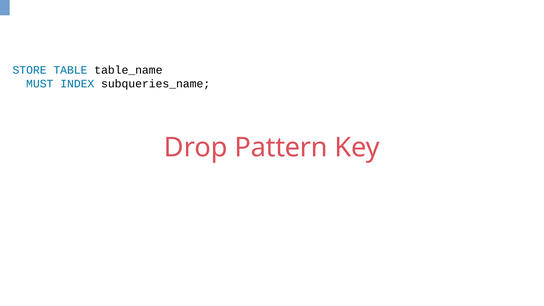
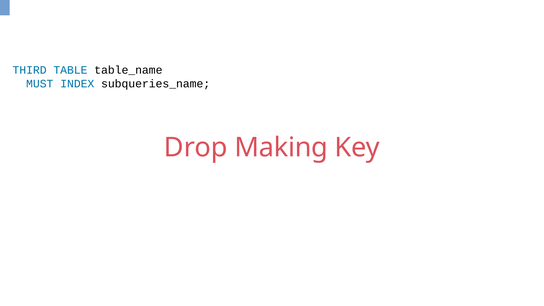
STORE: STORE -> THIRD
Pattern: Pattern -> Making
